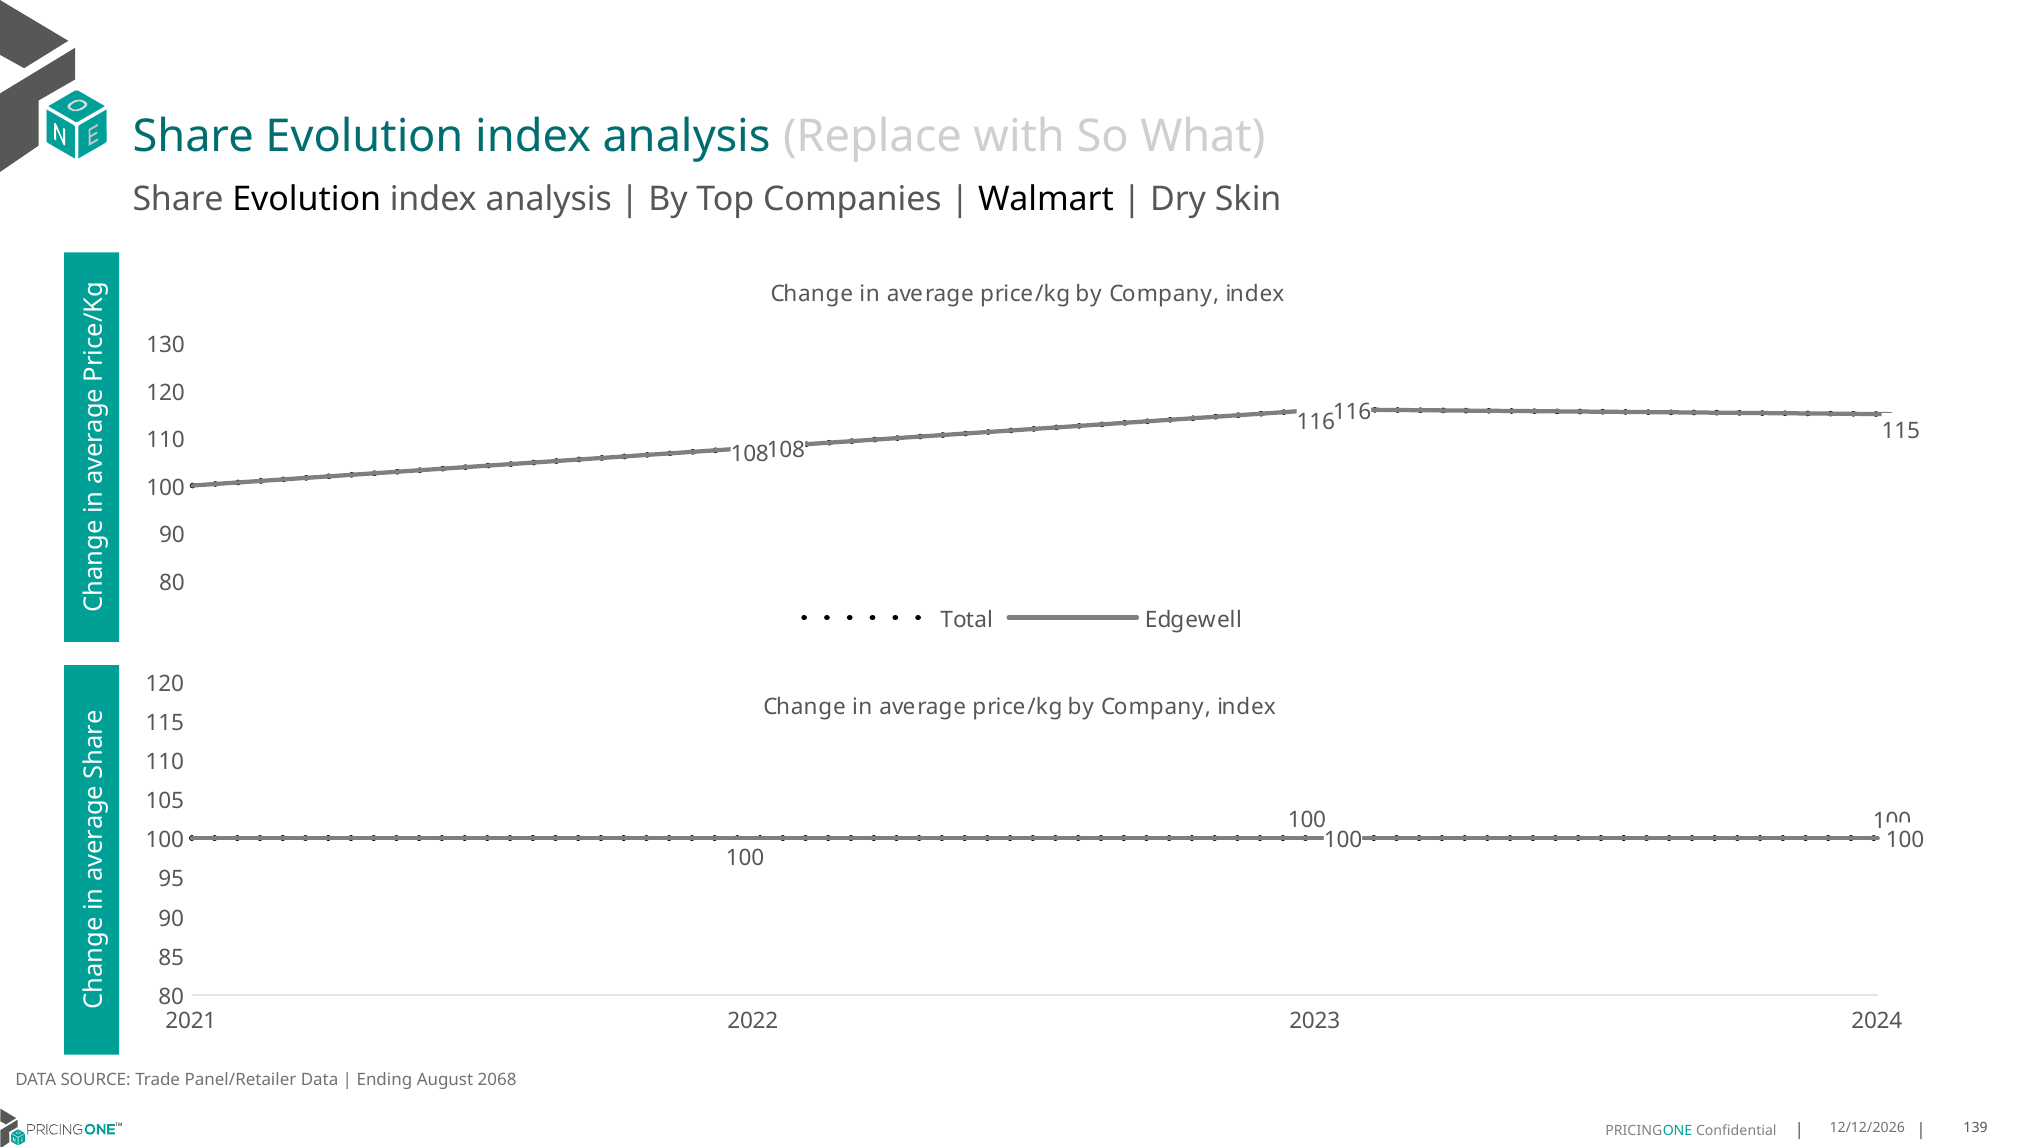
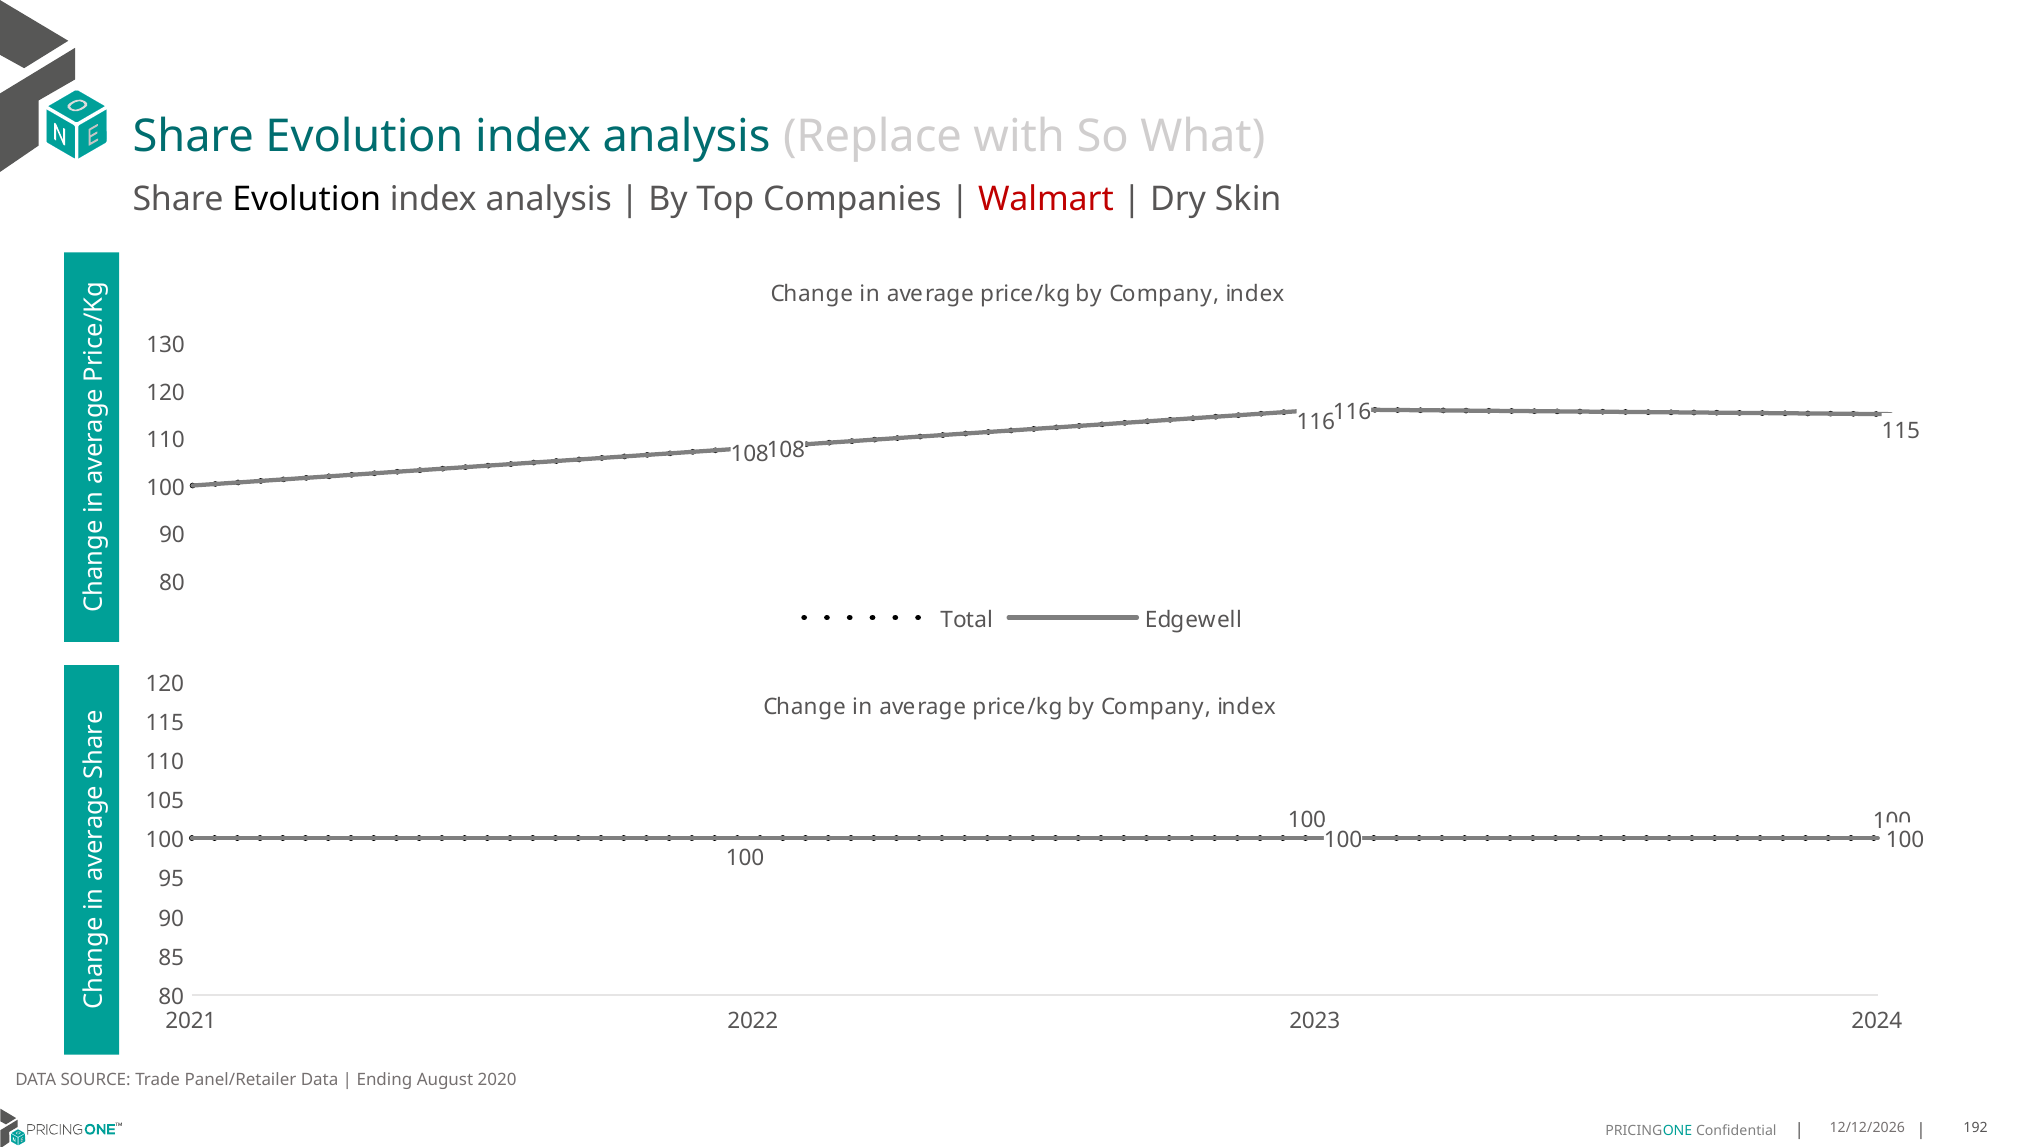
Walmart colour: black -> red
2068: 2068 -> 2020
139: 139 -> 192
